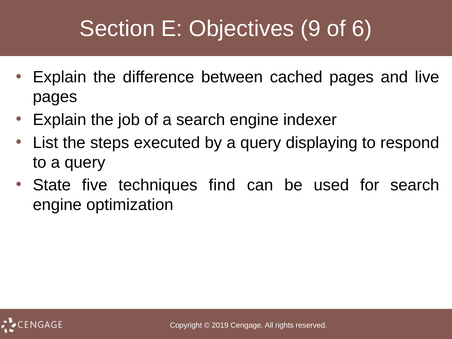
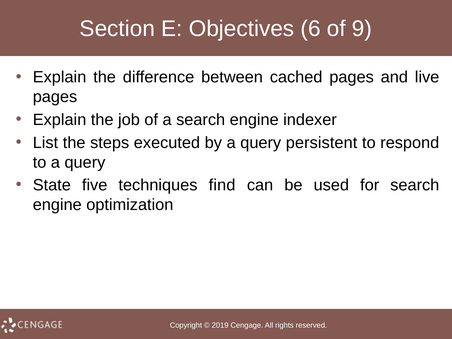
9: 9 -> 6
6: 6 -> 9
displaying: displaying -> persistent
